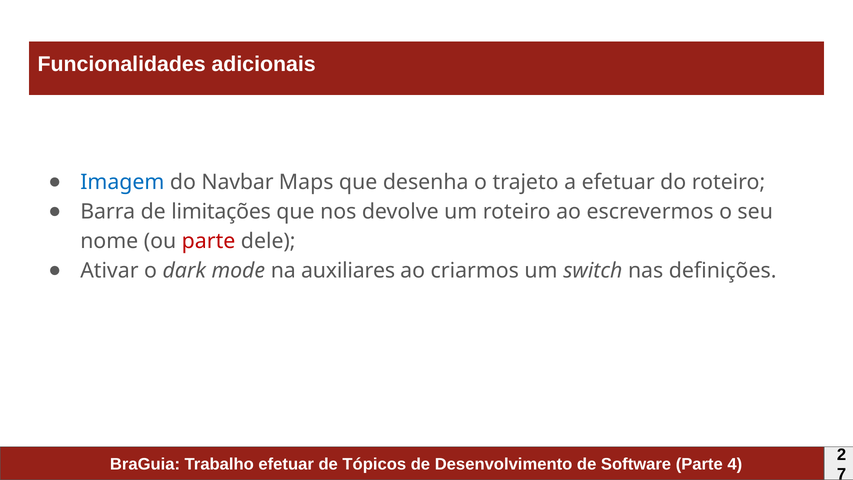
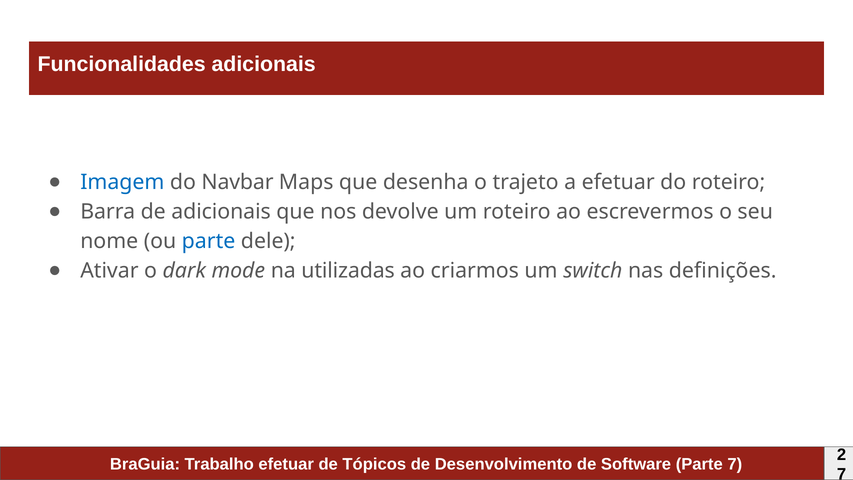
de limitações: limitações -> adicionais
parte at (209, 241) colour: red -> blue
auxiliares: auxiliares -> utilizadas
Parte 4: 4 -> 7
